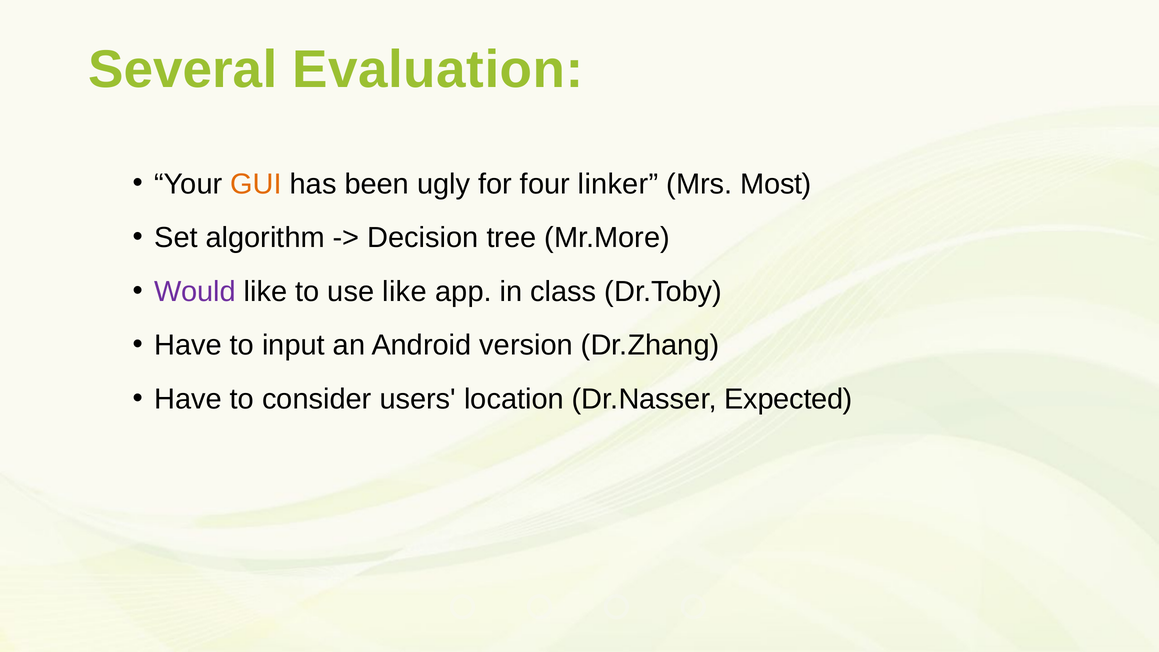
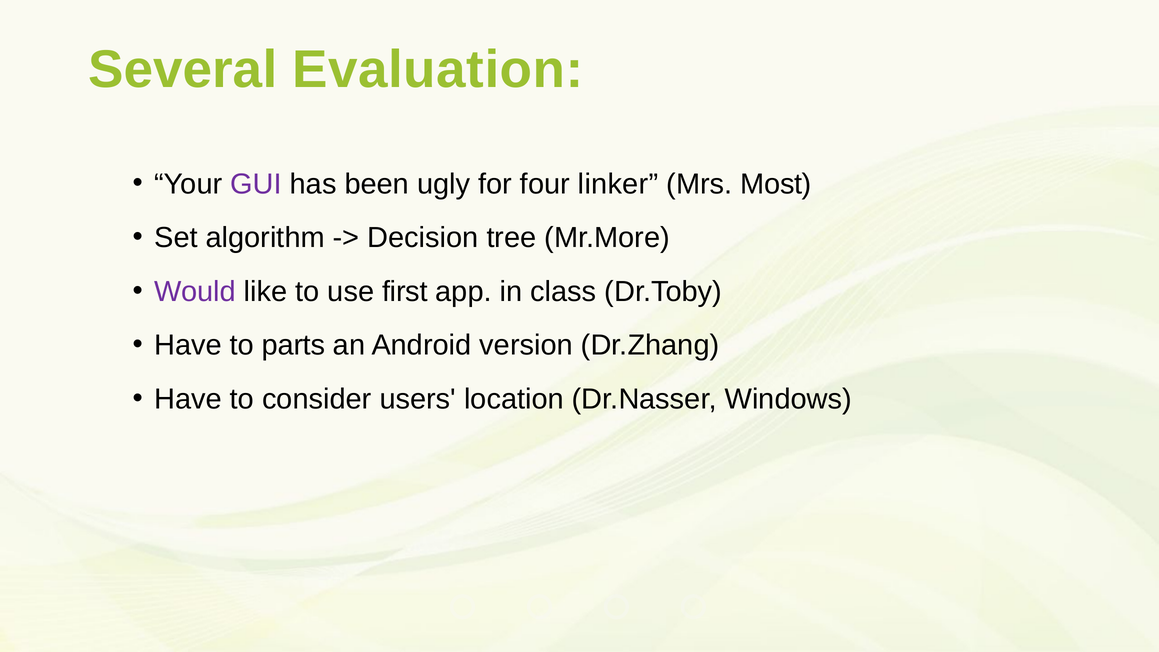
GUI colour: orange -> purple
use like: like -> first
input: input -> parts
Expected: Expected -> Windows
